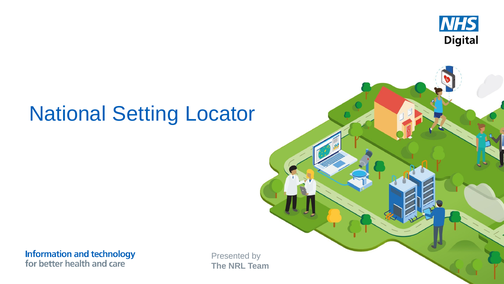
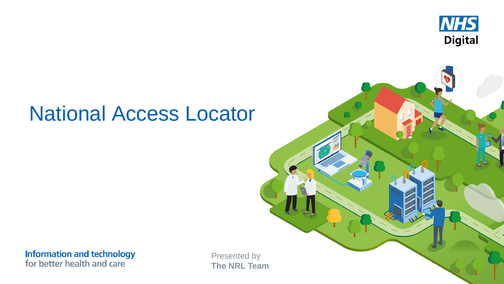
Setting: Setting -> Access
